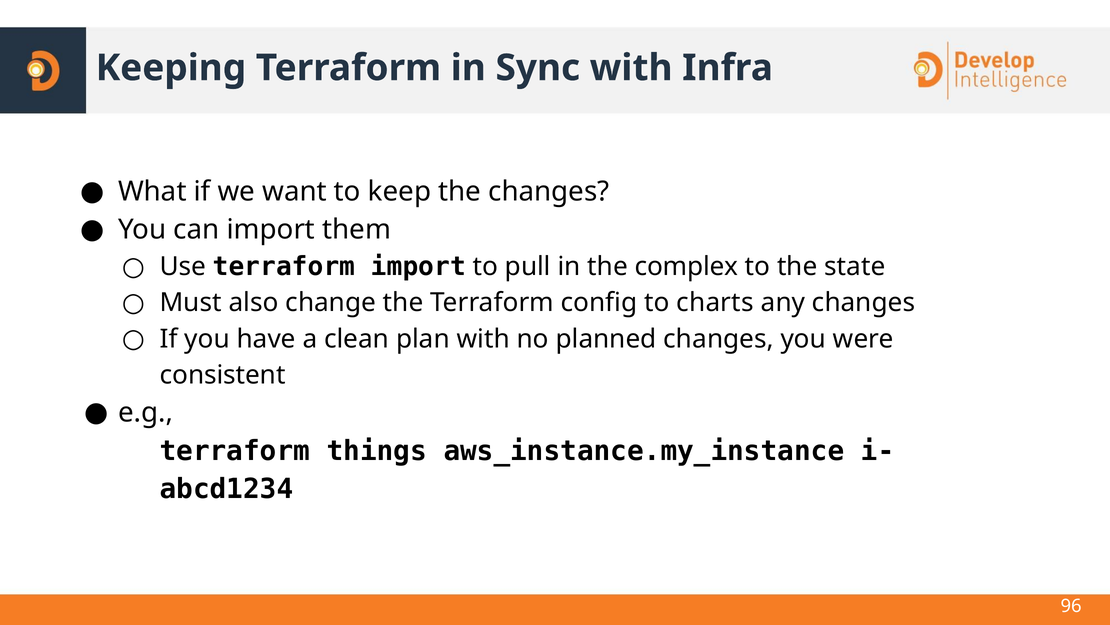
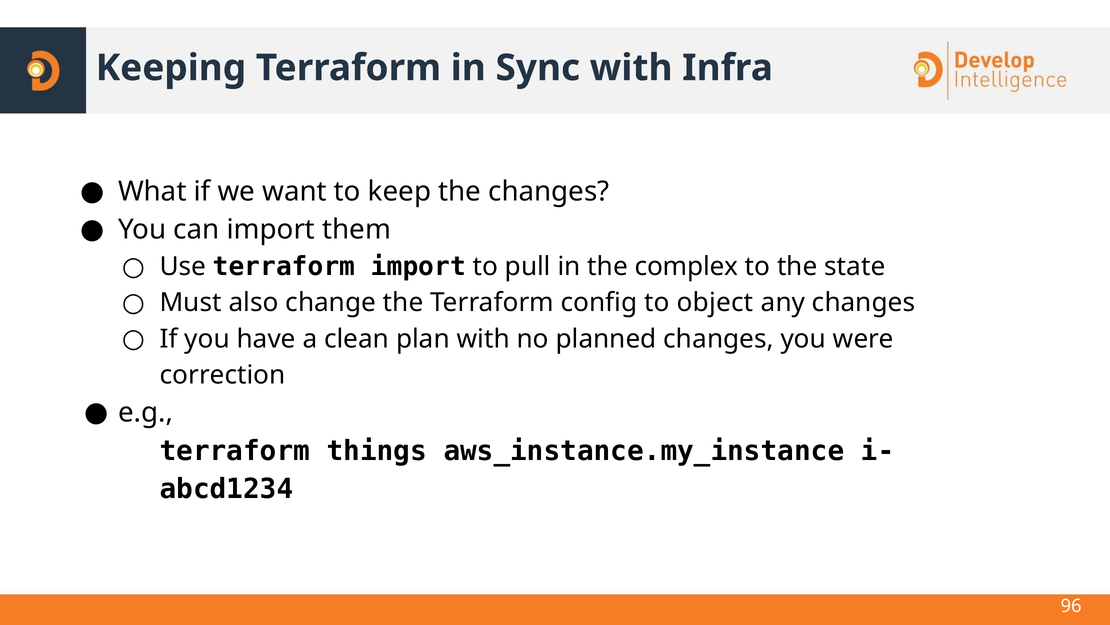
charts: charts -> object
consistent: consistent -> correction
